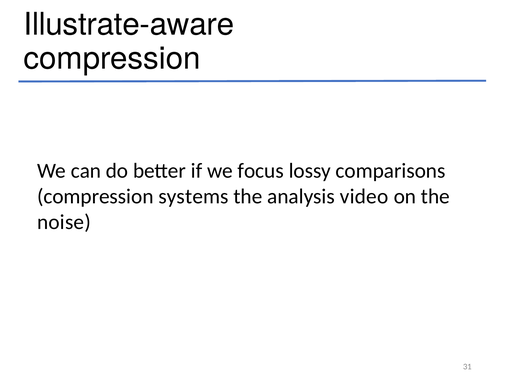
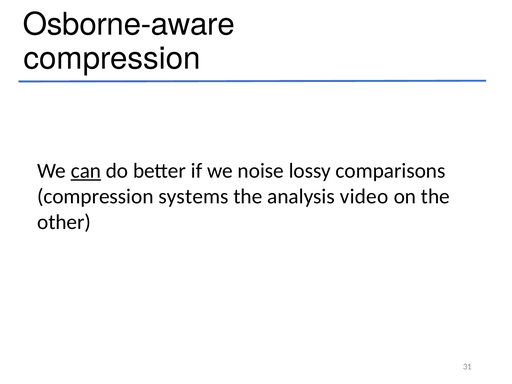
Illustrate-aware: Illustrate-aware -> Osborne-aware
can underline: none -> present
focus: focus -> noise
noise: noise -> other
